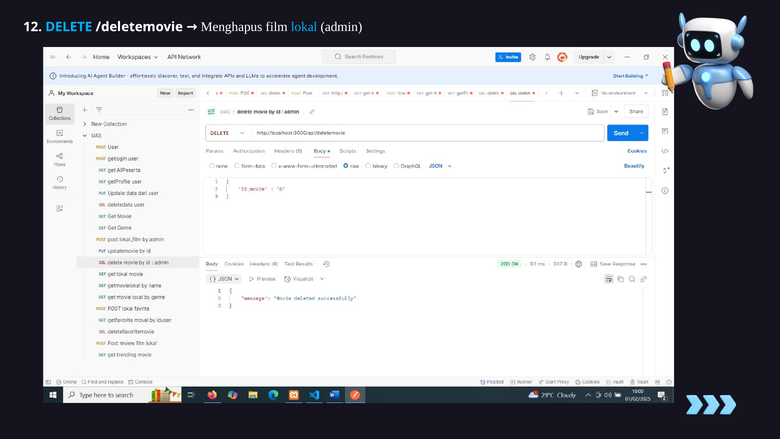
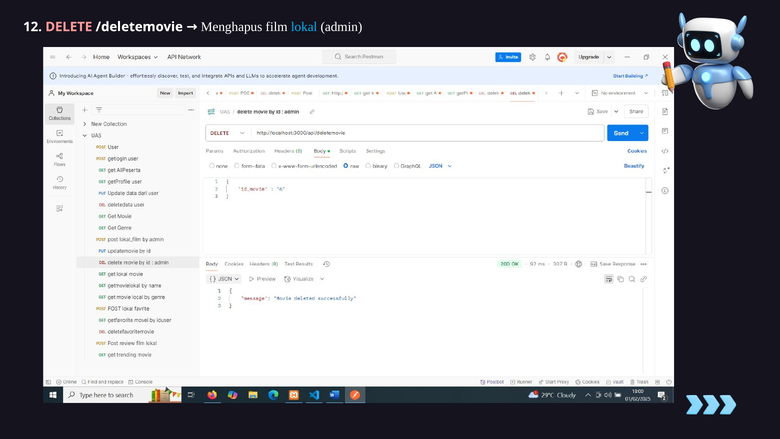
DELETE colour: light blue -> pink
